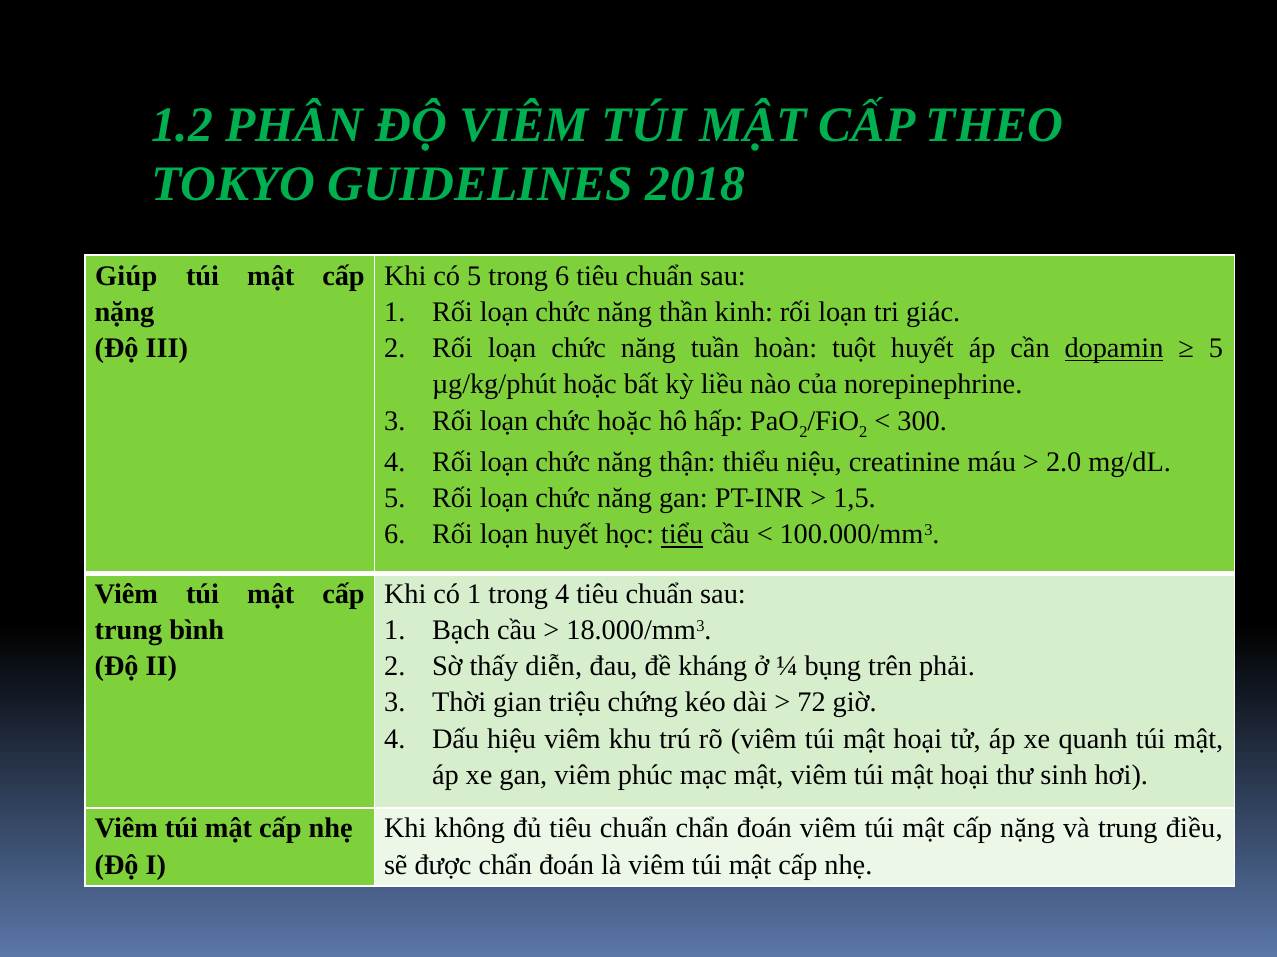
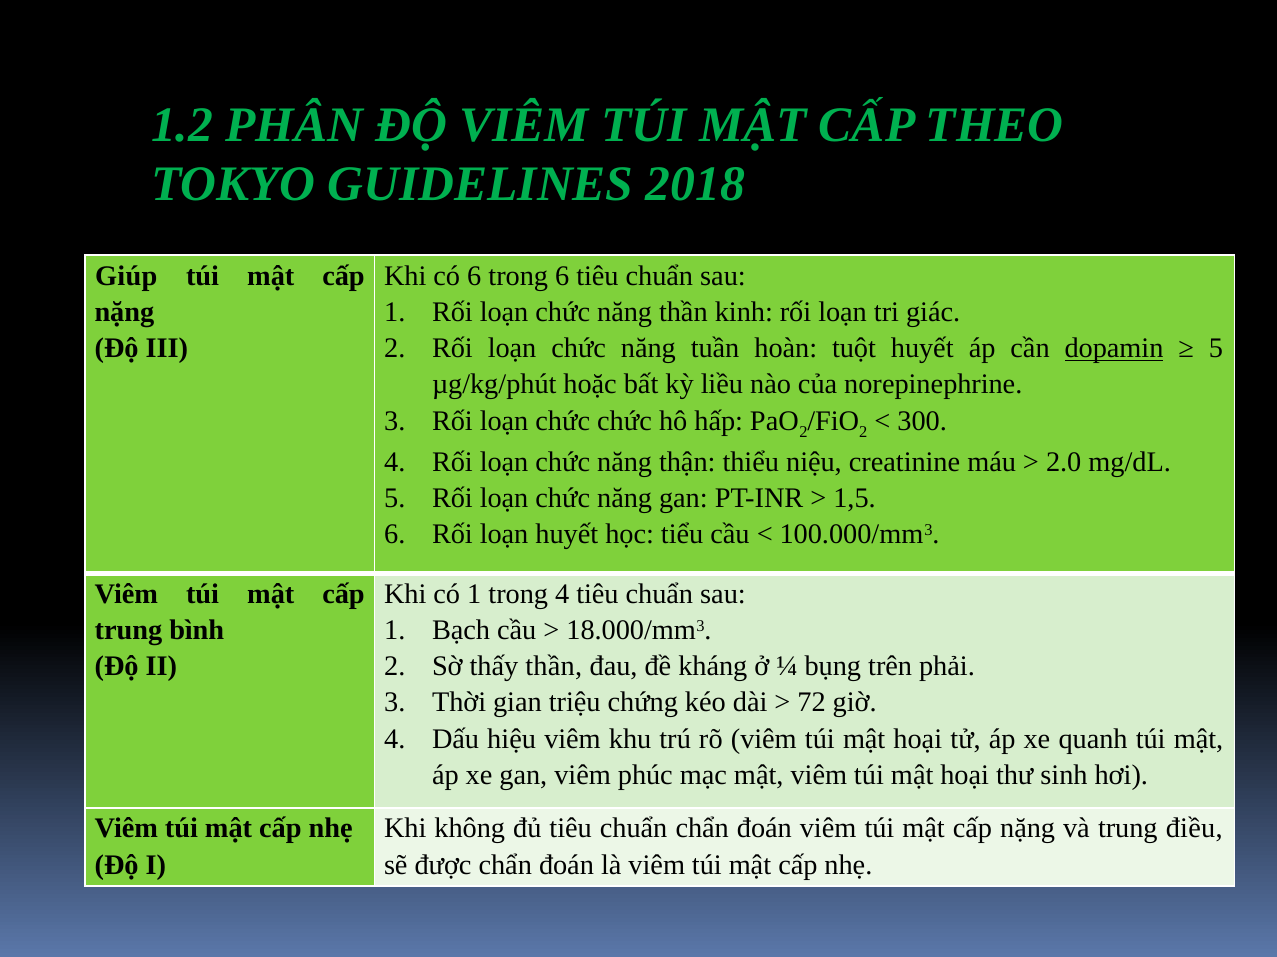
có 5: 5 -> 6
chức hoặc: hoặc -> chức
tiểu underline: present -> none
thấy diễn: diễn -> thần
